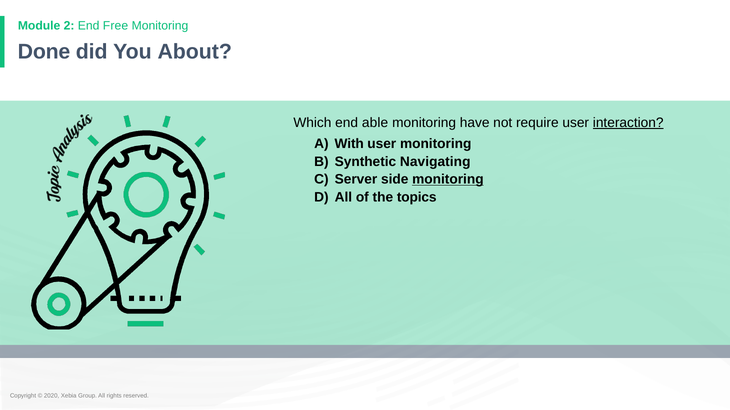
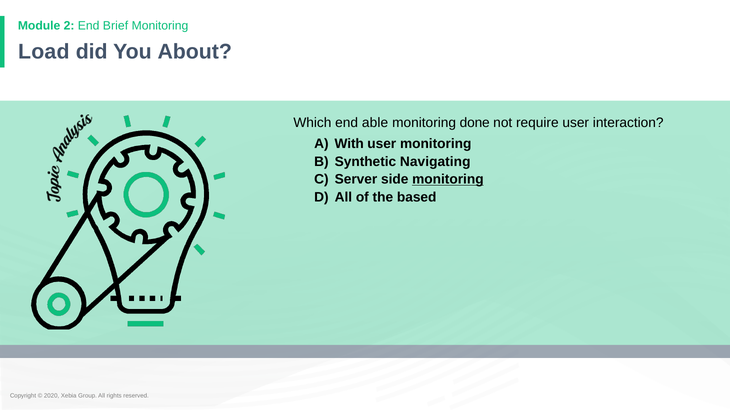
Free: Free -> Brief
Done: Done -> Load
have: have -> done
interaction underline: present -> none
topics: topics -> based
